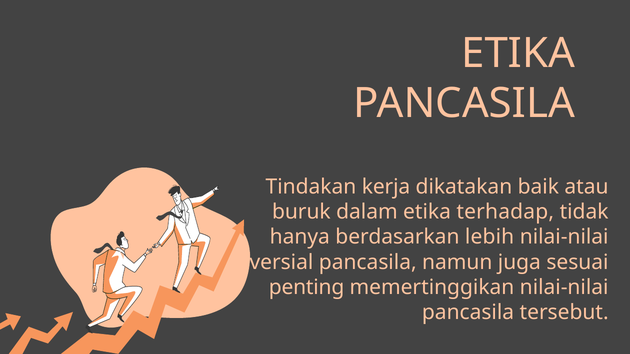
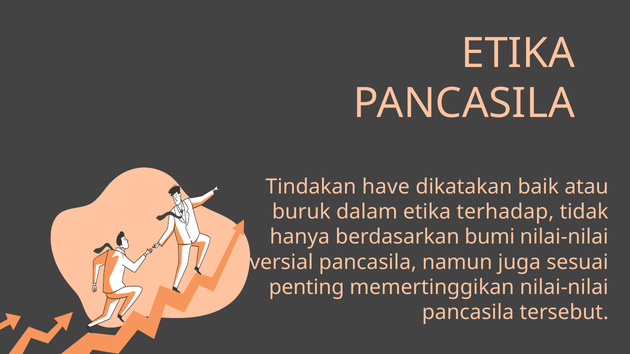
kerja: kerja -> have
lebih: lebih -> bumi
